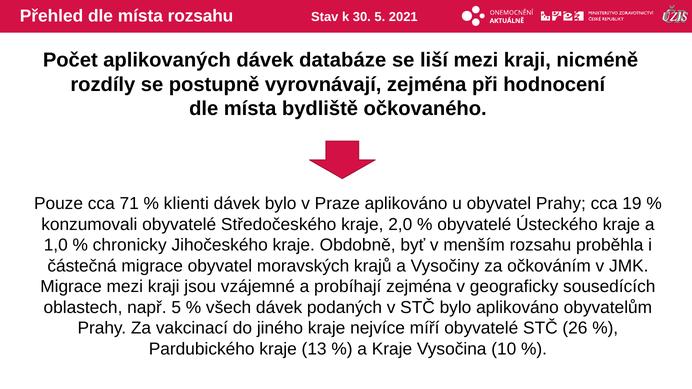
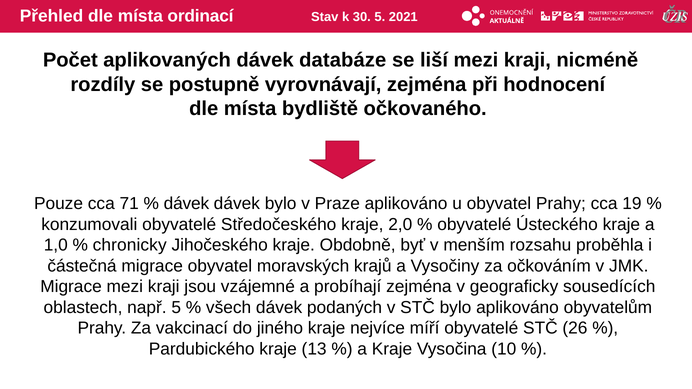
místa rozsahu: rozsahu -> ordinací
klienti at (186, 204): klienti -> dávek
